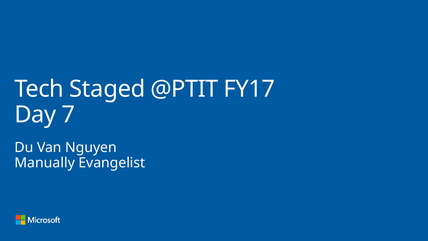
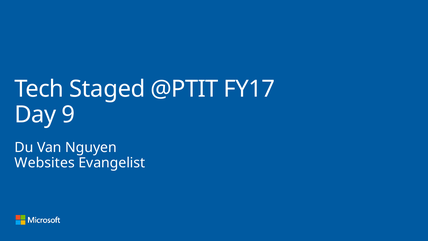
7: 7 -> 9
Manually: Manually -> Websites
